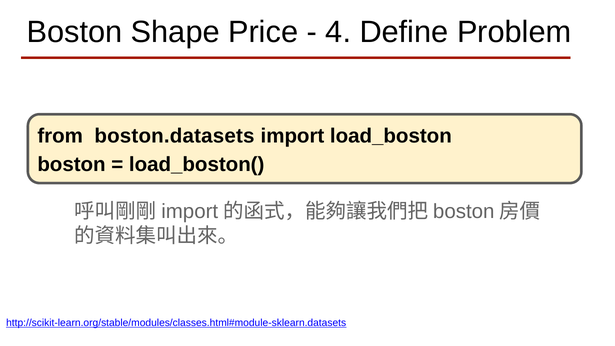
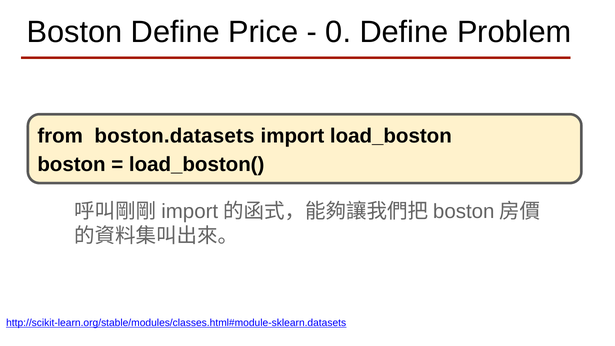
Boston Shape: Shape -> Define
4: 4 -> 0
